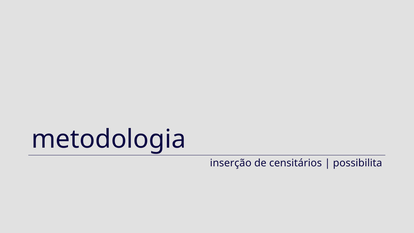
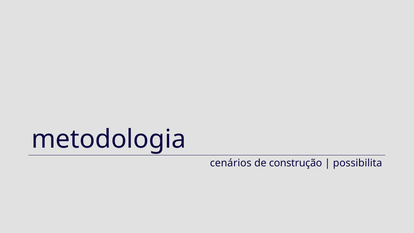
inserção: inserção -> cenários
censitários: censitários -> construção
